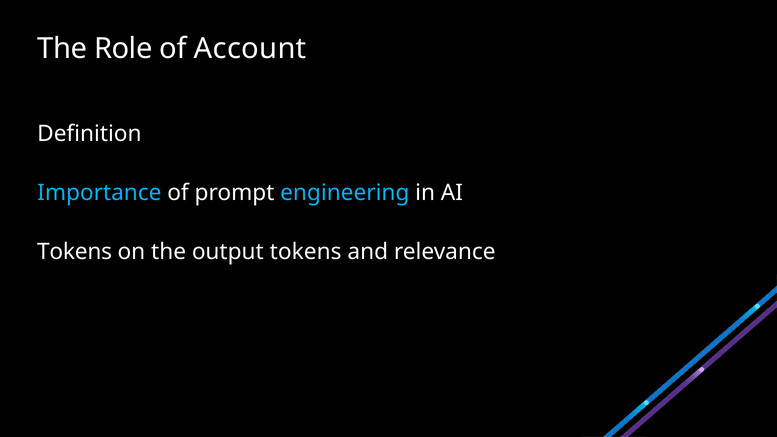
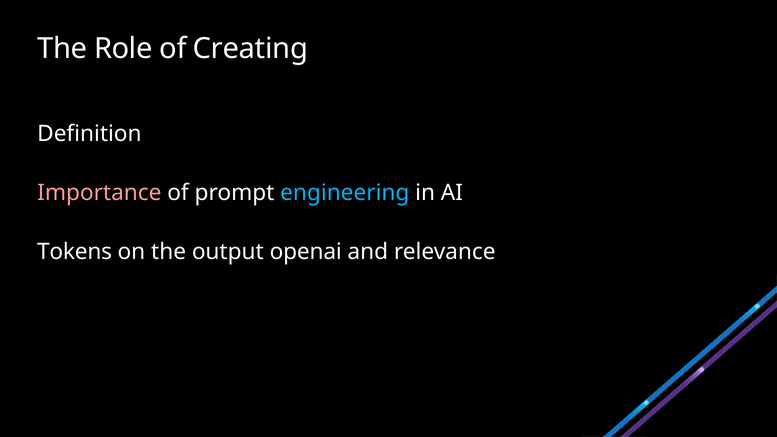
Account: Account -> Creating
Importance colour: light blue -> pink
output tokens: tokens -> openai
